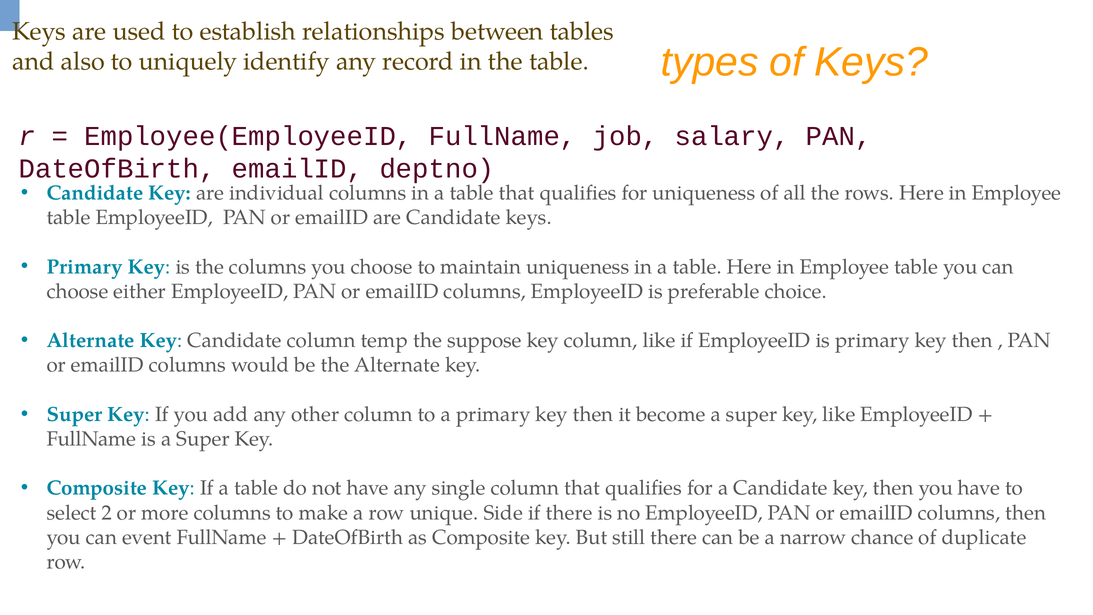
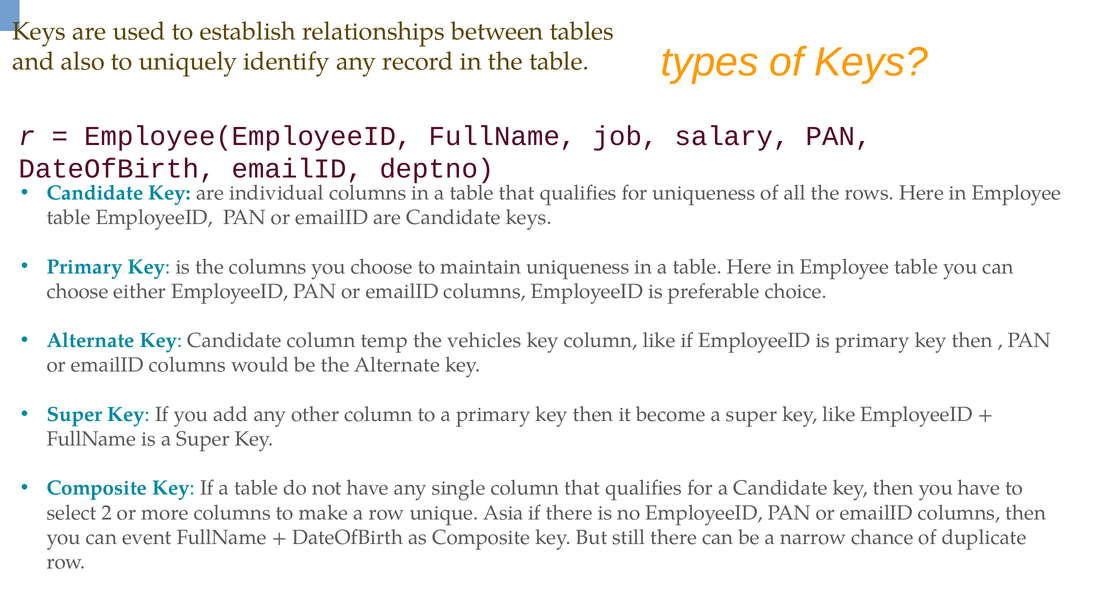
suppose: suppose -> vehicles
Side: Side -> Asia
